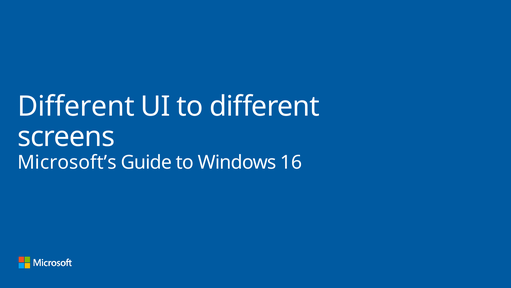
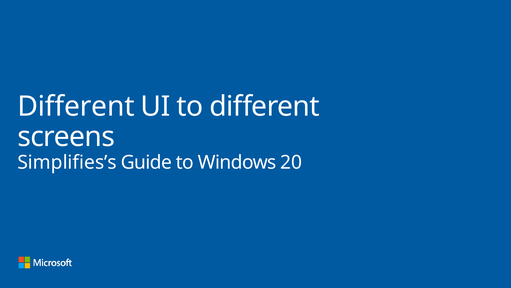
Microsoft’s: Microsoft’s -> Simplifies’s
16: 16 -> 20
